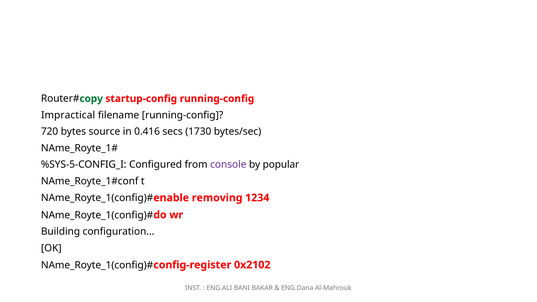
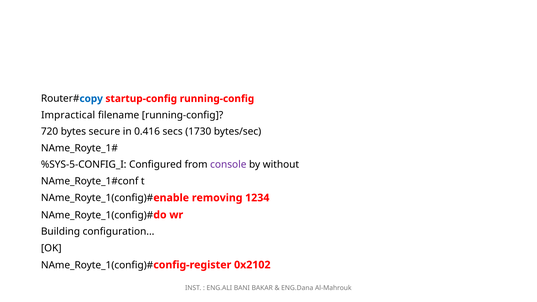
copy colour: green -> blue
source: source -> secure
popular: popular -> without
